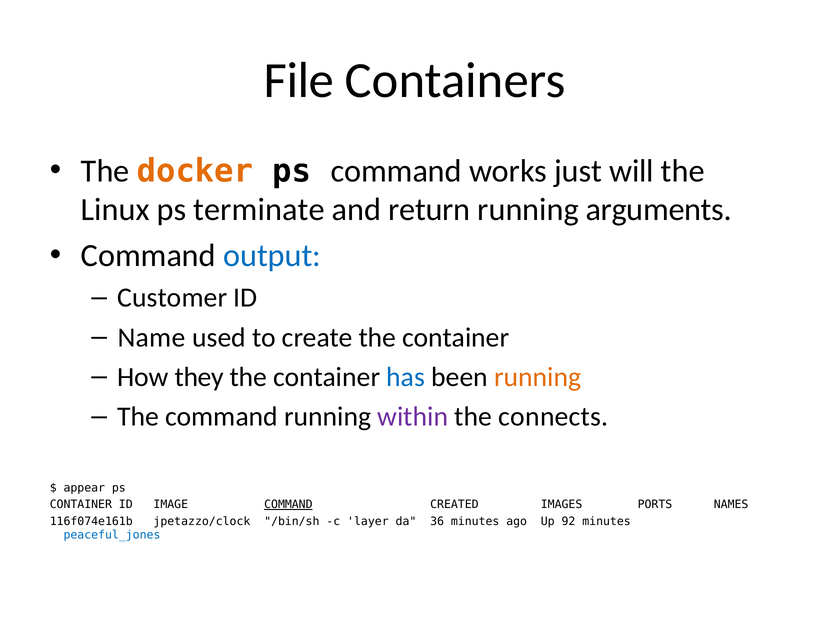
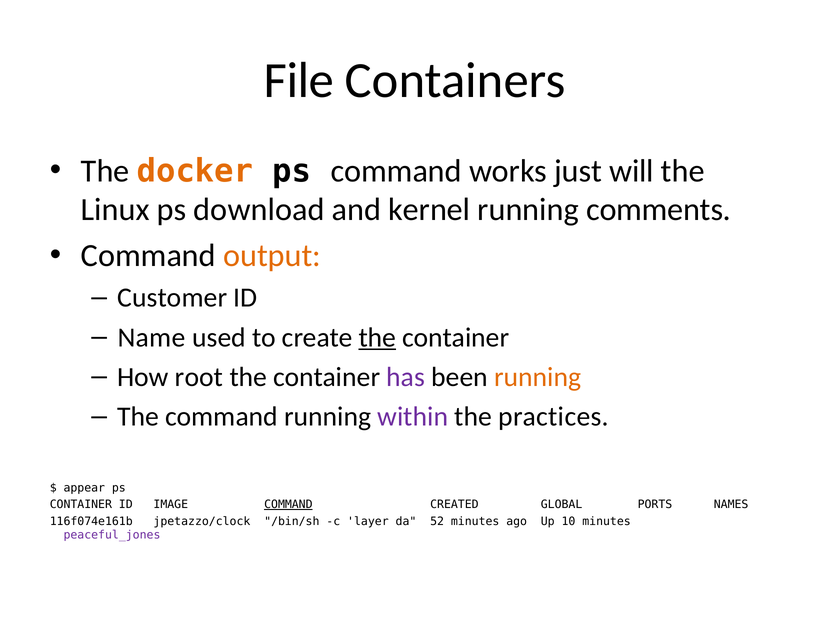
terminate: terminate -> download
return: return -> kernel
arguments: arguments -> comments
output colour: blue -> orange
the at (377, 338) underline: none -> present
they: they -> root
has colour: blue -> purple
connects: connects -> practices
IMAGES: IMAGES -> GLOBAL
36: 36 -> 52
92: 92 -> 10
peaceful_jones colour: blue -> purple
